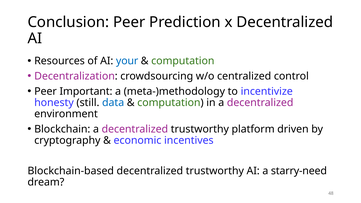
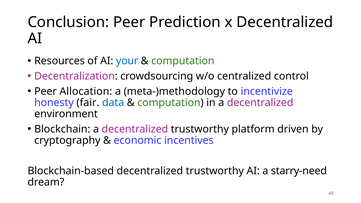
Important: Important -> Allocation
still: still -> fair
